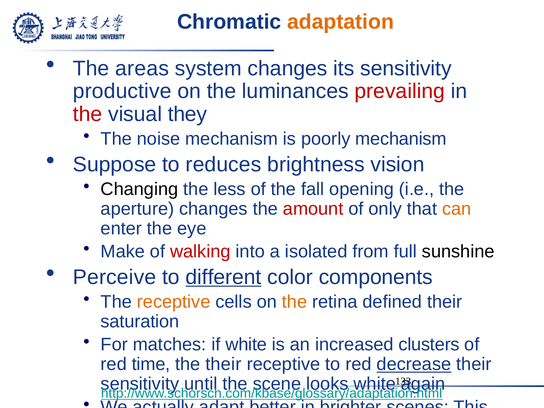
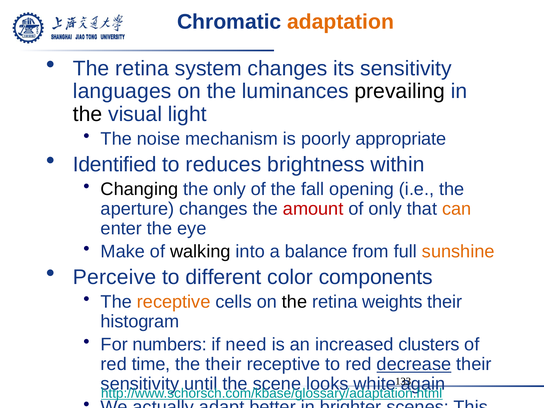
areas at (142, 68): areas -> retina
productive: productive -> languages
prevailing colour: red -> black
the at (88, 114) colour: red -> black
they: they -> light
poorly mechanism: mechanism -> appropriate
Suppose: Suppose -> Identified
vision: vision -> within
the less: less -> only
walking colour: red -> black
isolated: isolated -> balance
sunshine colour: black -> orange
different underline: present -> none
the at (295, 302) colour: orange -> black
defined: defined -> weights
saturation: saturation -> histogram
matches: matches -> numbers
if white: white -> need
